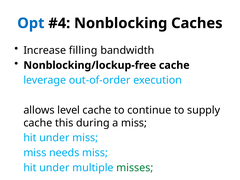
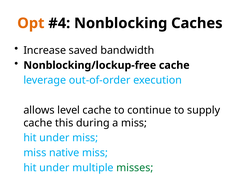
Opt colour: blue -> orange
filling: filling -> saved
needs: needs -> native
